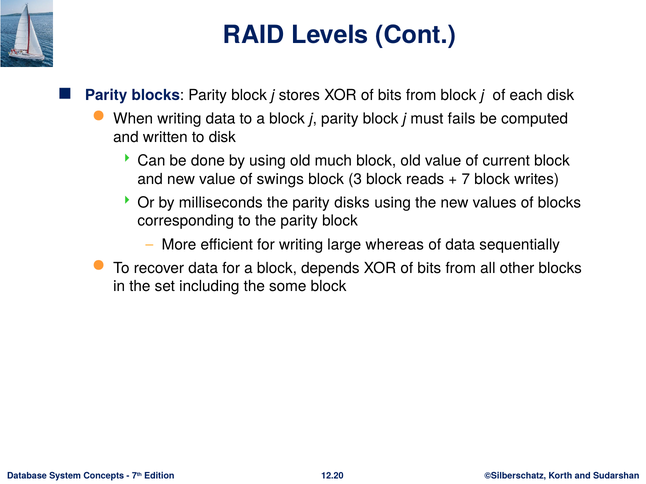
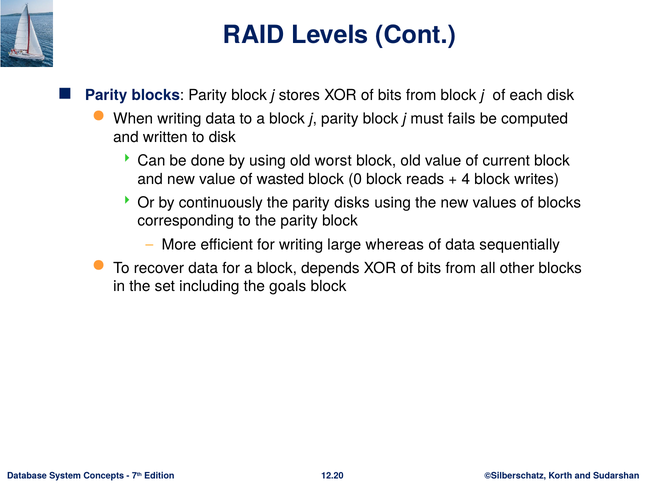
much: much -> worst
swings: swings -> wasted
3: 3 -> 0
7: 7 -> 4
milliseconds: milliseconds -> continuously
some: some -> goals
